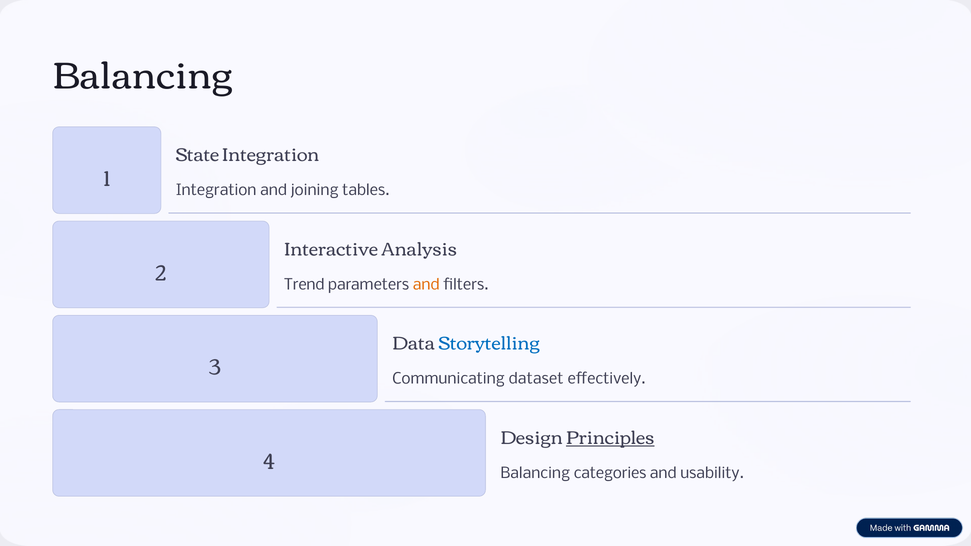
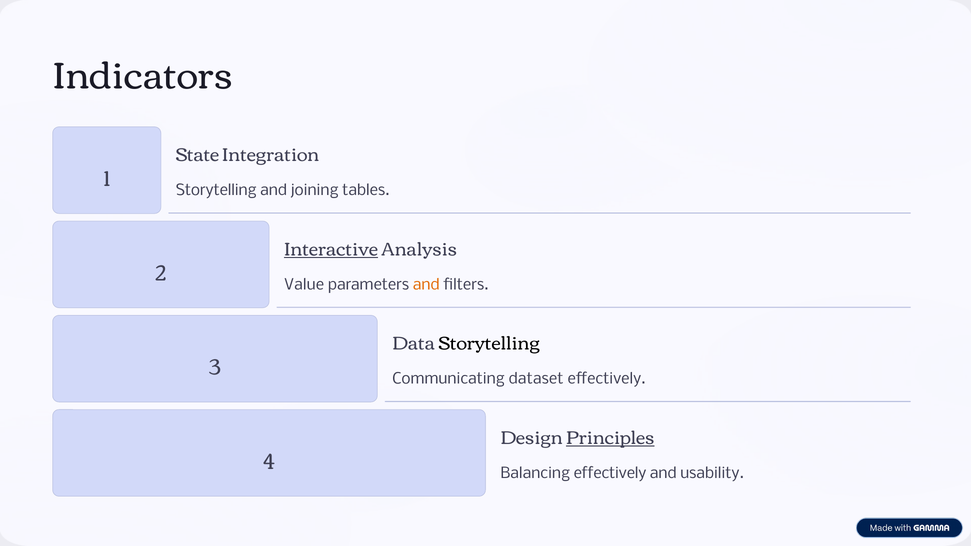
Balancing at (143, 77): Balancing -> Indicators
Integration at (216, 191): Integration -> Storytelling
Interactive underline: none -> present
Trend: Trend -> Value
Storytelling at (489, 344) colour: blue -> black
Balancing categories: categories -> effectively
